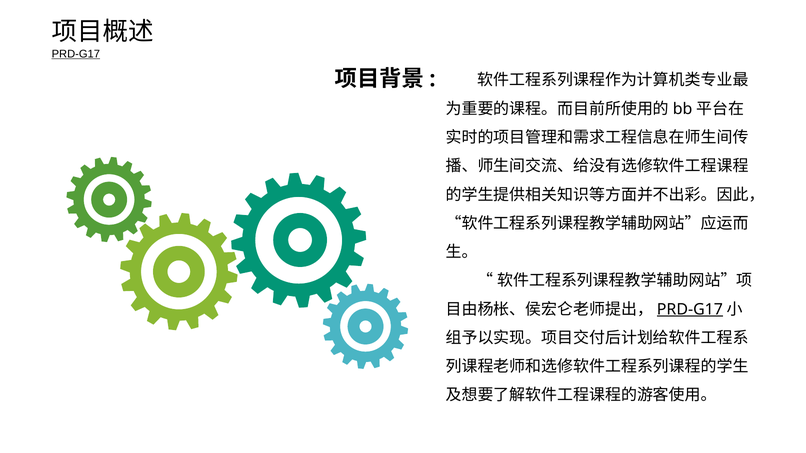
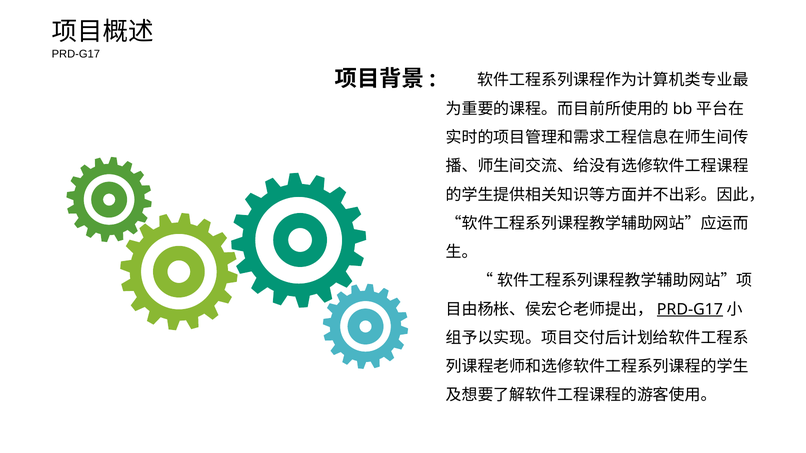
PRD-G17 at (76, 54) underline: present -> none
